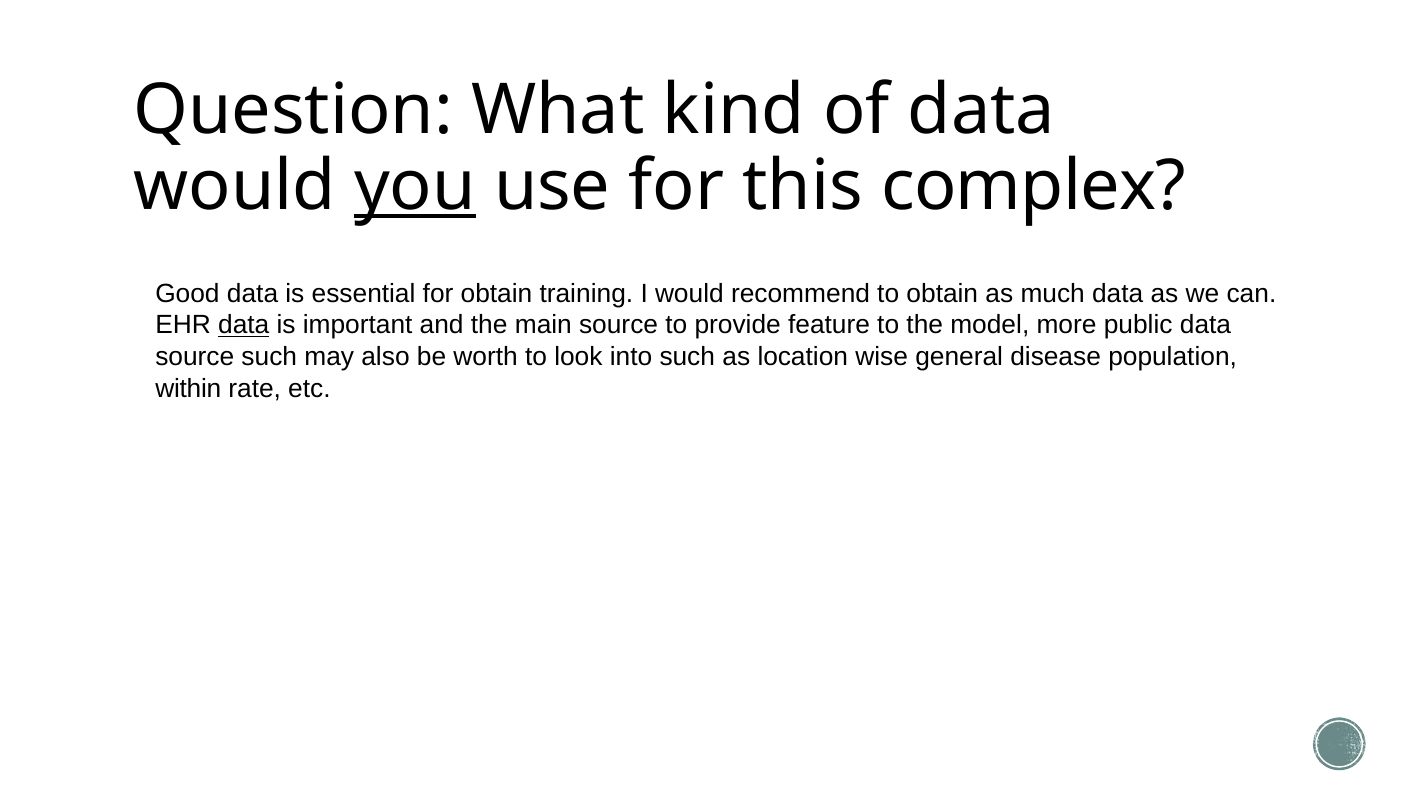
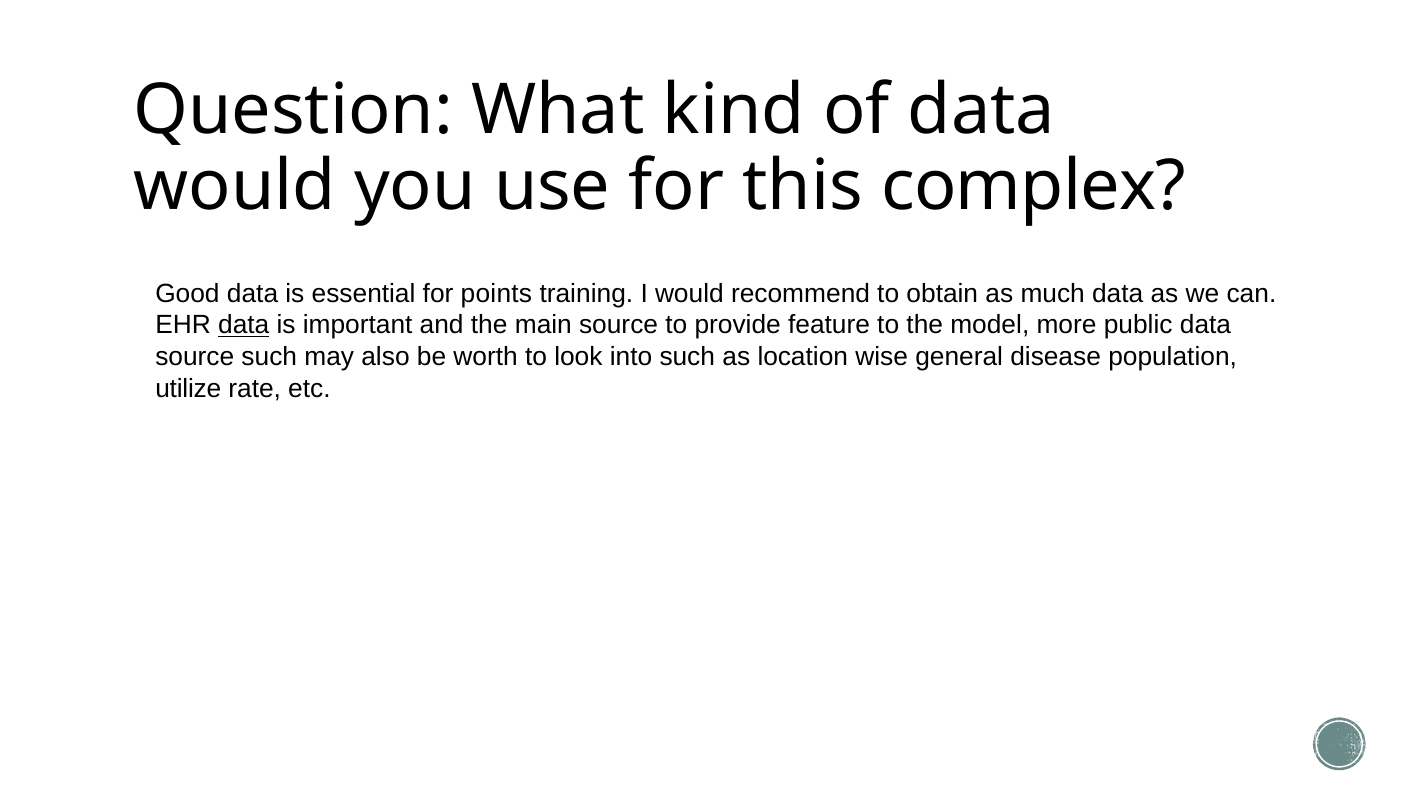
you underline: present -> none
for obtain: obtain -> points
within: within -> utilize
